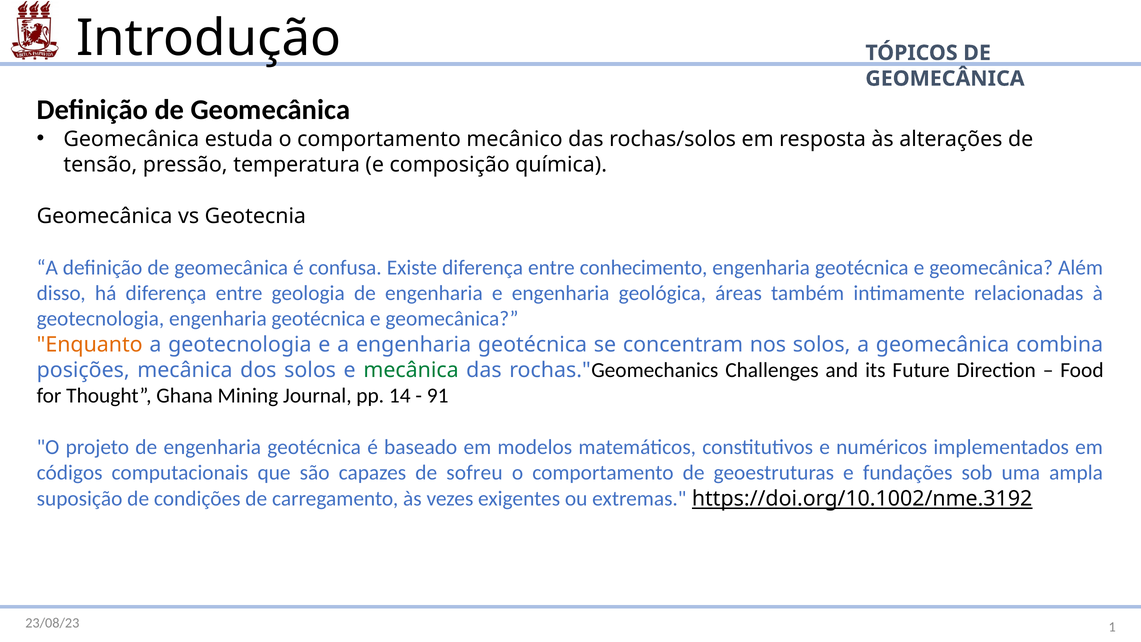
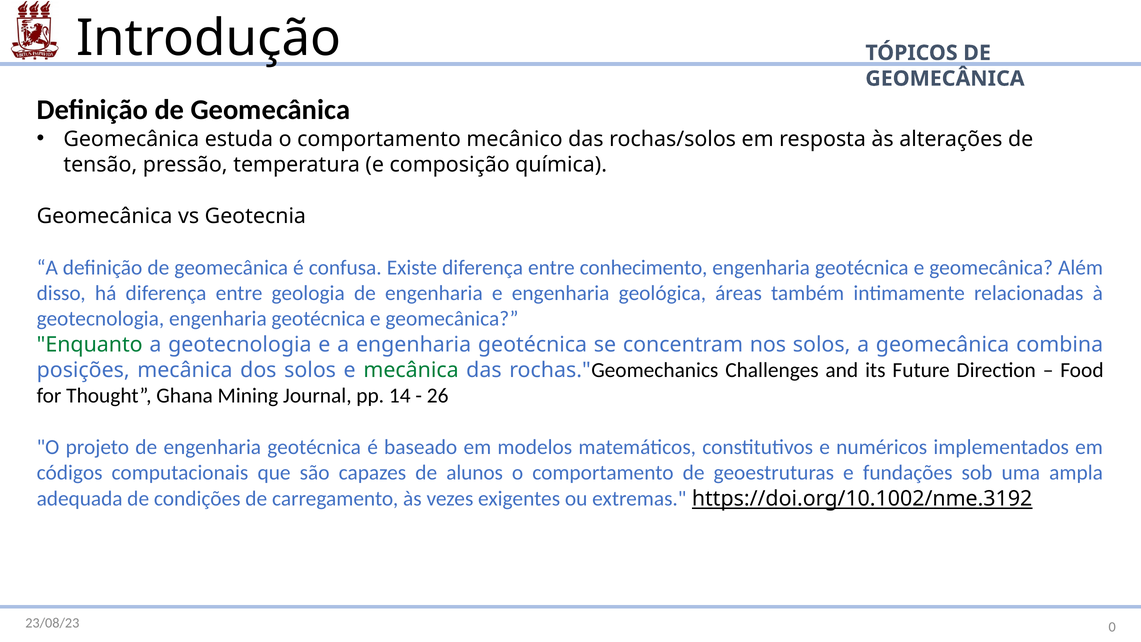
Enquanto colour: orange -> green
91: 91 -> 26
sofreu: sofreu -> alunos
suposição: suposição -> adequada
1: 1 -> 0
